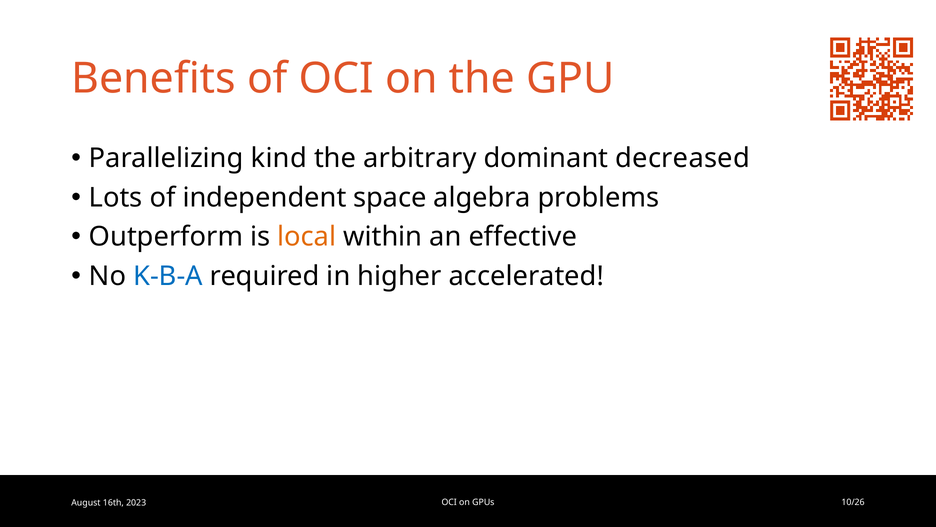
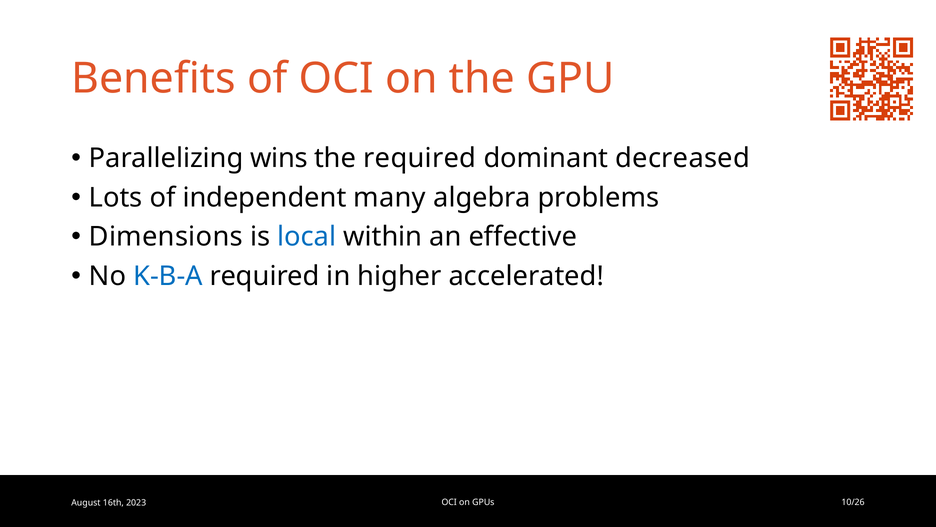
kind: kind -> wins
the arbitrary: arbitrary -> required
space: space -> many
Outperform: Outperform -> Dimensions
local colour: orange -> blue
